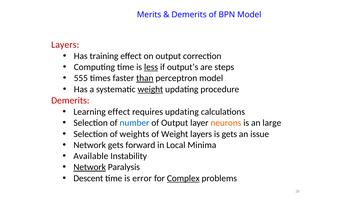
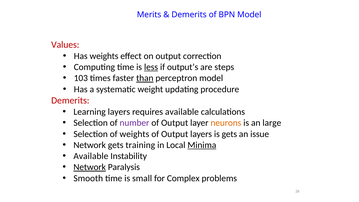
Layers at (65, 45): Layers -> Values
Has training: training -> weights
555: 555 -> 103
weight at (150, 89) underline: present -> none
Learning effect: effect -> layers
requires updating: updating -> available
number colour: blue -> purple
Weight at (175, 134): Weight -> Output
forward: forward -> training
Minima underline: none -> present
Descent: Descent -> Smooth
error: error -> small
Complex underline: present -> none
